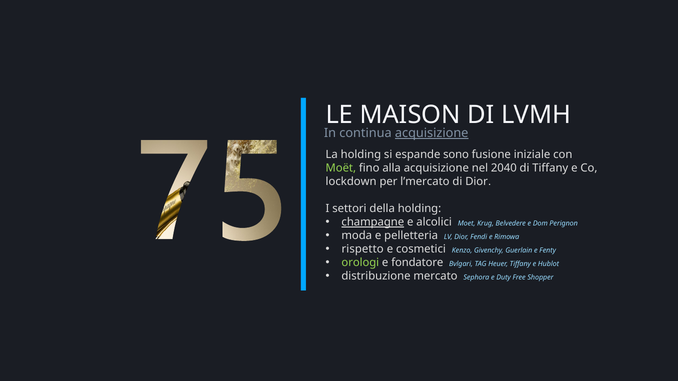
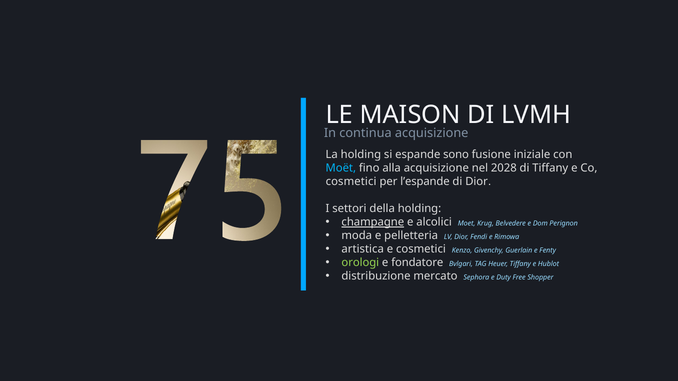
acquisizione at (432, 133) underline: present -> none
Moët colour: light green -> light blue
2040: 2040 -> 2028
lockdown at (351, 182): lockdown -> cosmetici
l’mercato: l’mercato -> l’espande
rispetto: rispetto -> artistica
